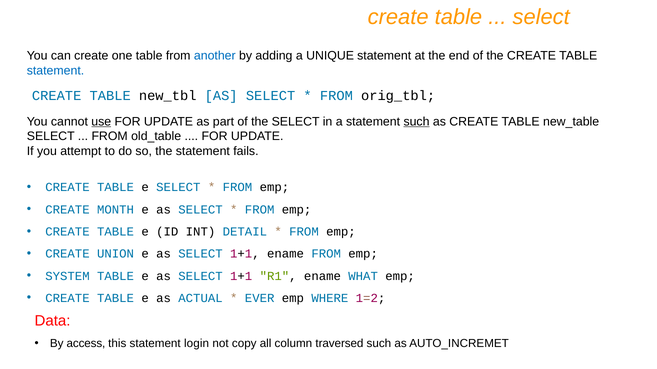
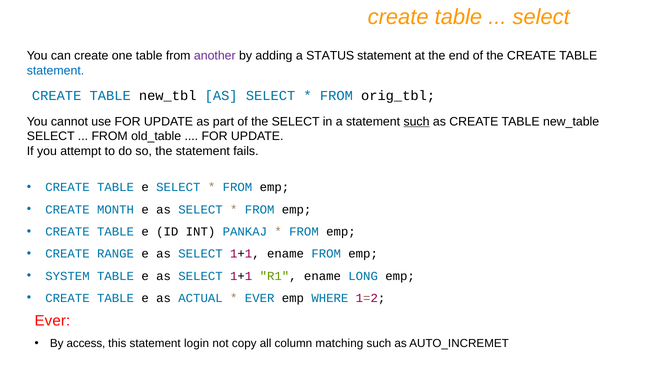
another colour: blue -> purple
UNIQUE: UNIQUE -> STATUS
use underline: present -> none
DETAIL: DETAIL -> PANKAJ
UNION: UNION -> RANGE
WHAT: WHAT -> LONG
Data at (52, 321): Data -> Ever
traversed: traversed -> matching
